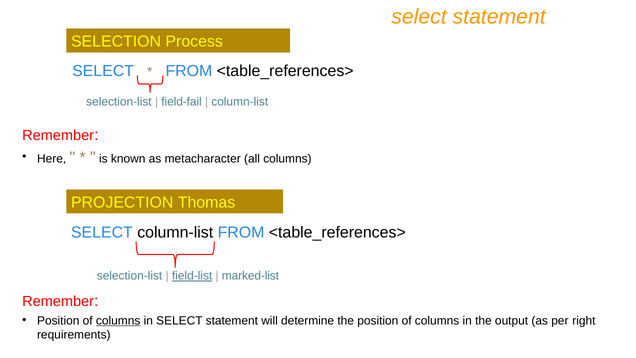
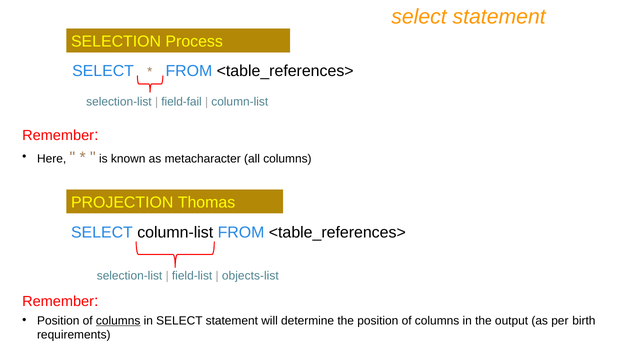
field-list underline: present -> none
marked-list: marked-list -> objects-list
right: right -> birth
